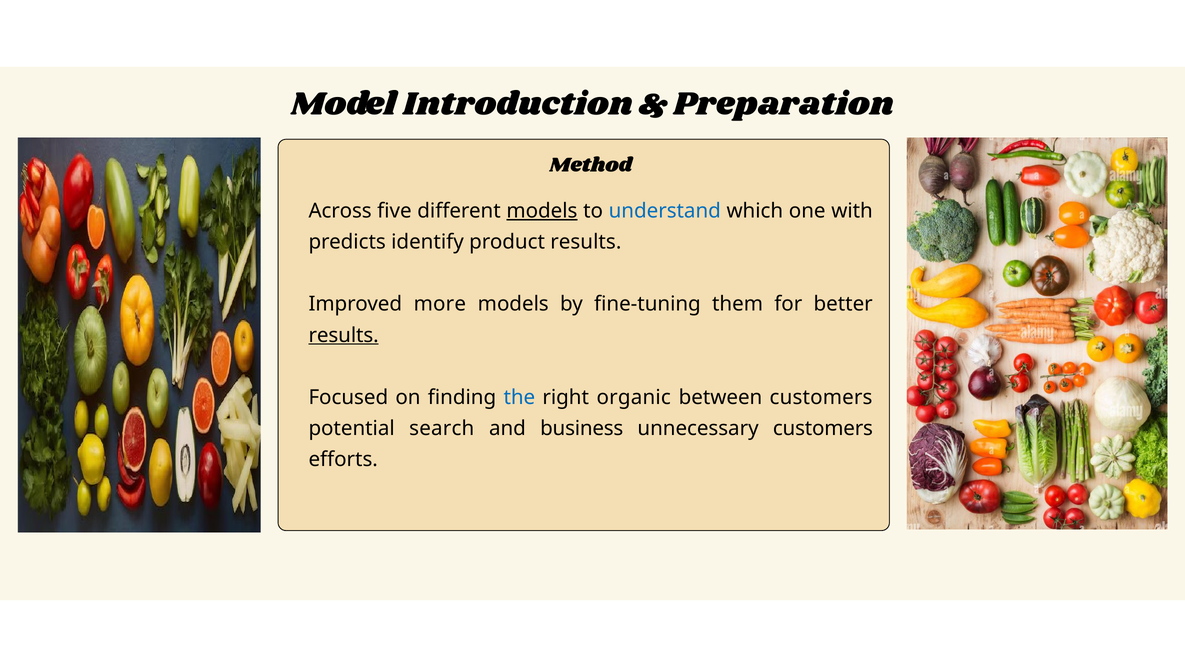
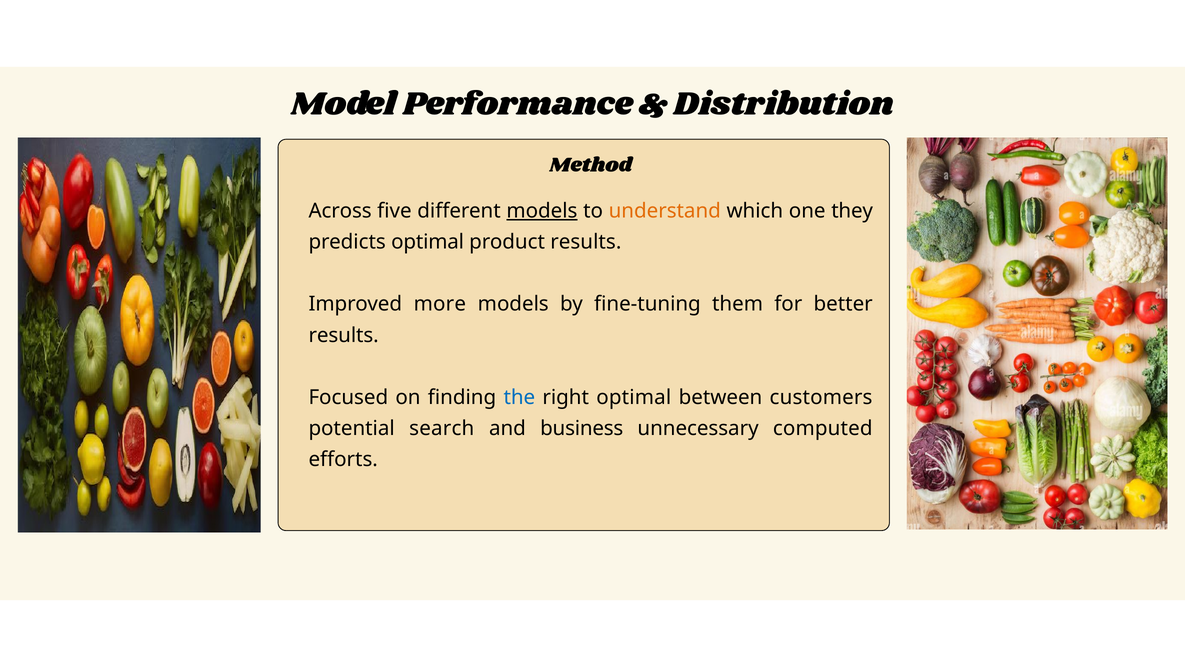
Introduction: Introduction -> Performance
Preparation: Preparation -> Distribution
understand colour: blue -> orange
with: with -> they
predicts identify: identify -> optimal
results at (344, 335) underline: present -> none
right organic: organic -> optimal
unnecessary customers: customers -> computed
